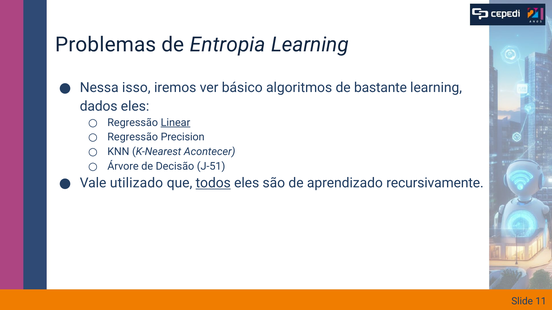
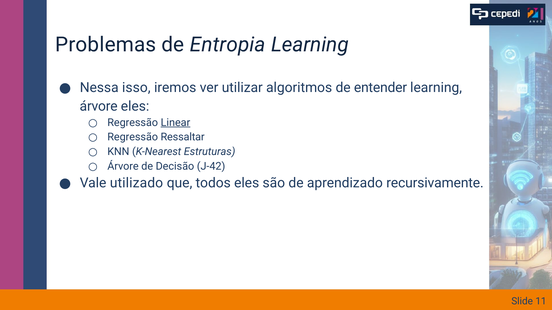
básico: básico -> utilizar
bastante: bastante -> entender
dados at (99, 106): dados -> árvore
Precision: Precision -> Ressaltar
Acontecer: Acontecer -> Estruturas
J-51: J-51 -> J-42
todos underline: present -> none
